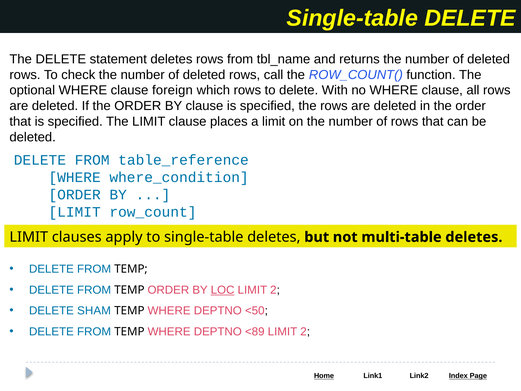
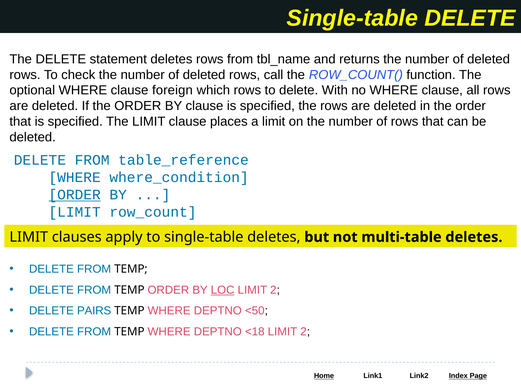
ORDER at (75, 195) underline: none -> present
SHAM: SHAM -> PAIRS
<89: <89 -> <18
